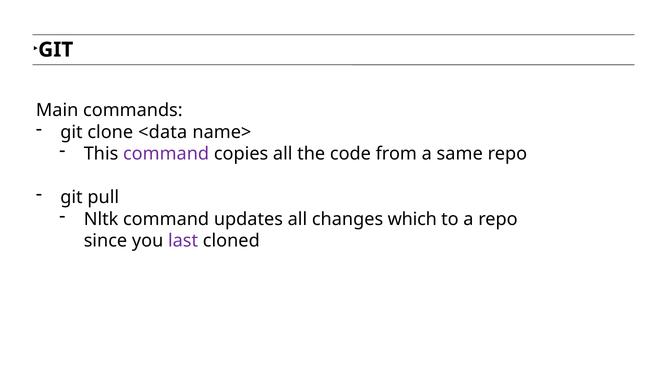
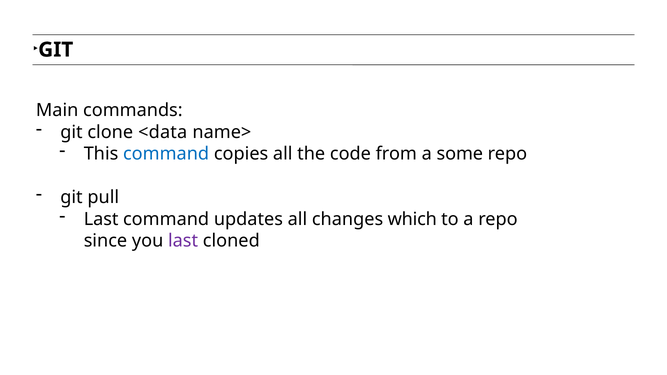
command at (166, 154) colour: purple -> blue
same: same -> some
Nltk at (101, 219): Nltk -> Last
